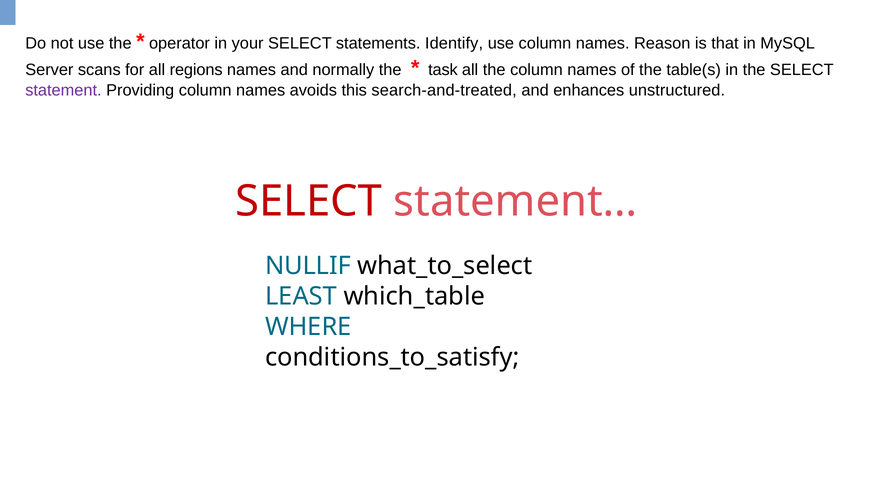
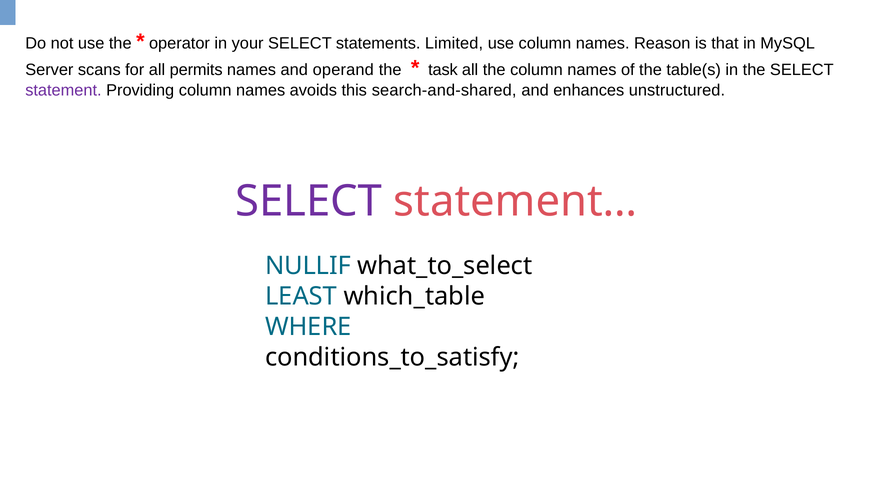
Identify: Identify -> Limited
regions: regions -> permits
normally: normally -> operand
search-and-treated: search-and-treated -> search-and-shared
SELECT at (309, 202) colour: red -> purple
